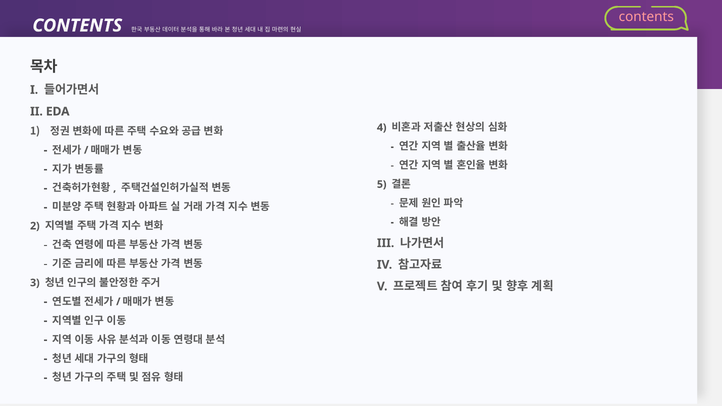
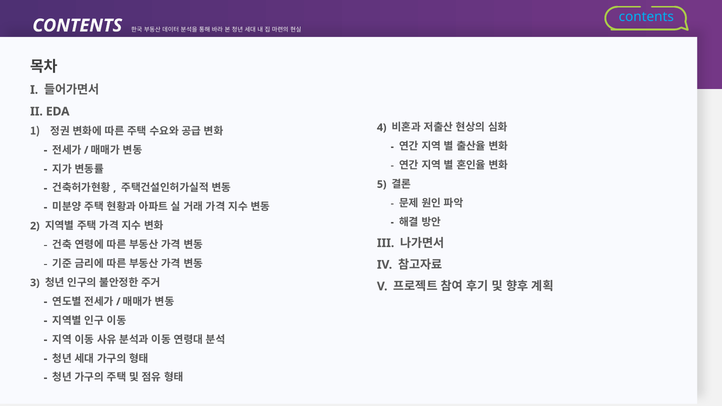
contents at (646, 17) colour: pink -> light blue
